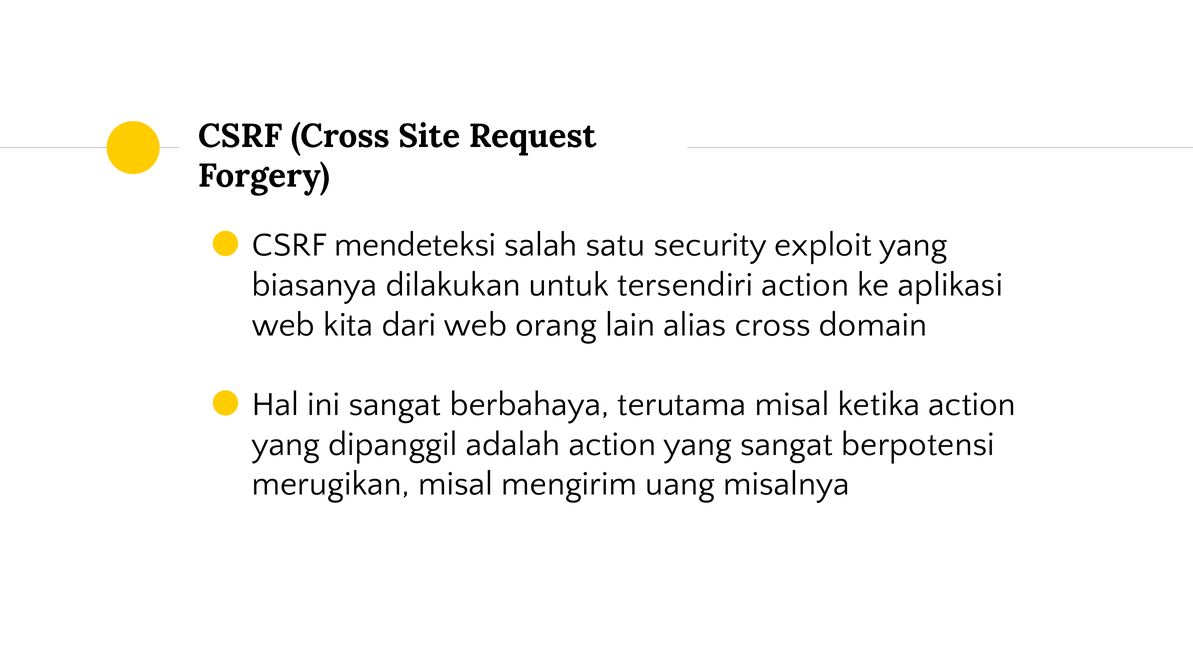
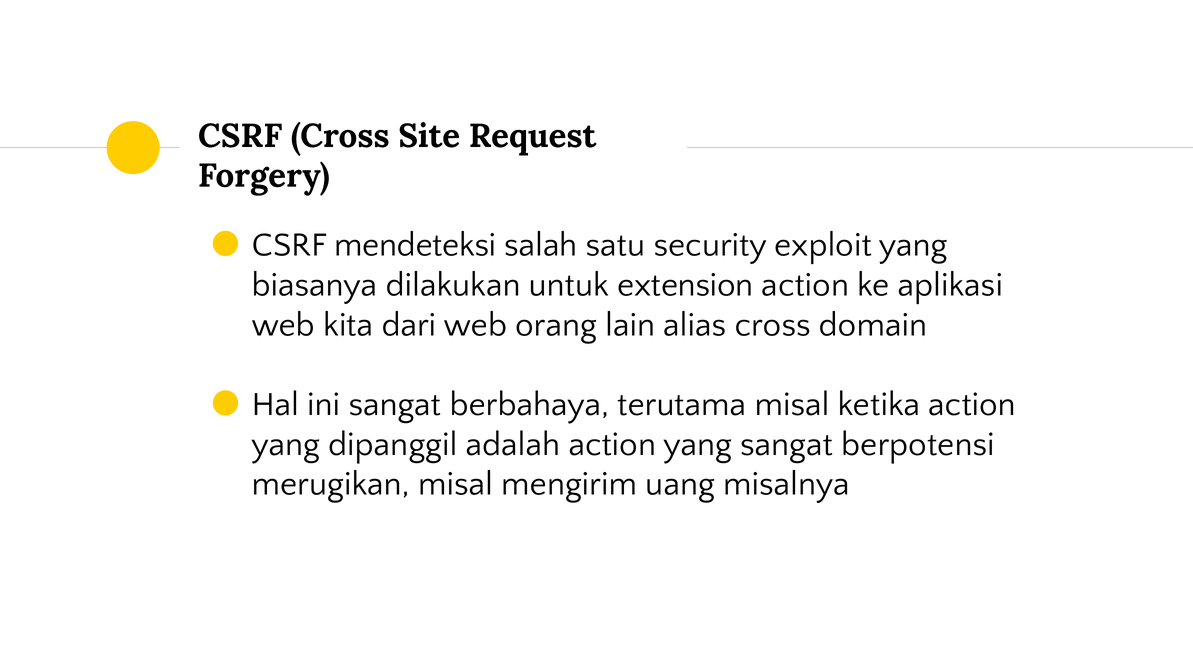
tersendiri: tersendiri -> extension
